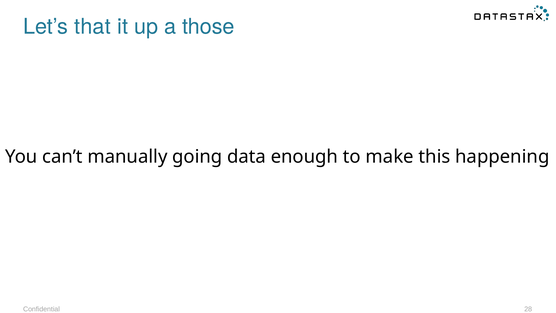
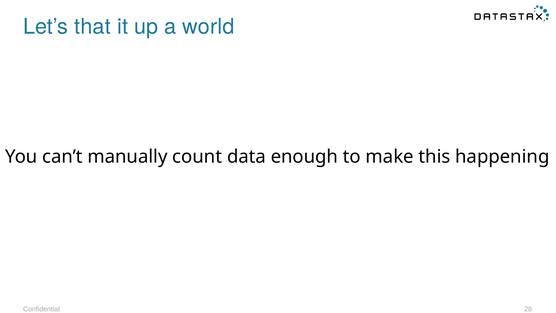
those: those -> world
going: going -> count
